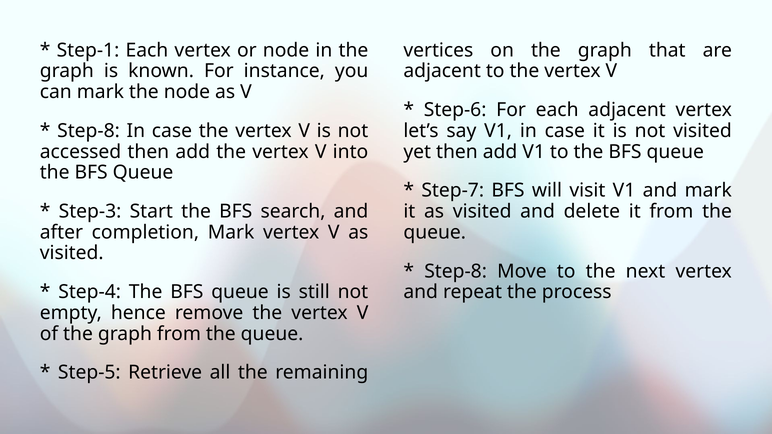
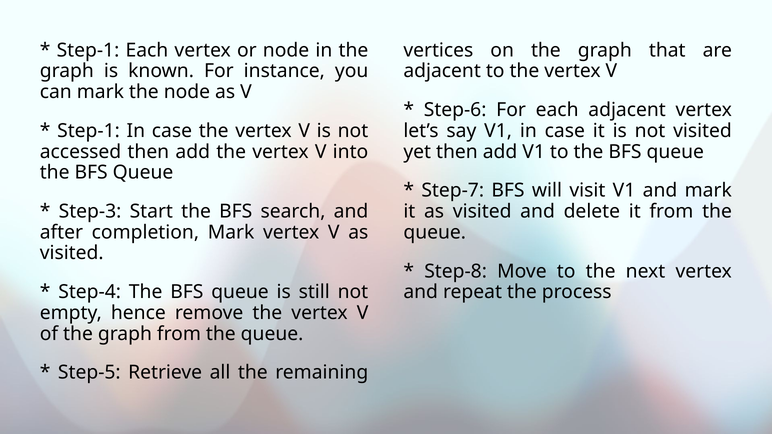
Step-8 at (89, 131): Step-8 -> Step-1
